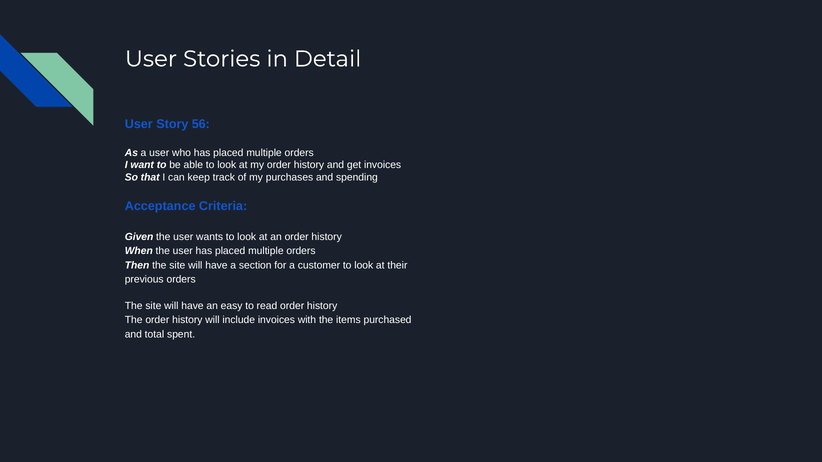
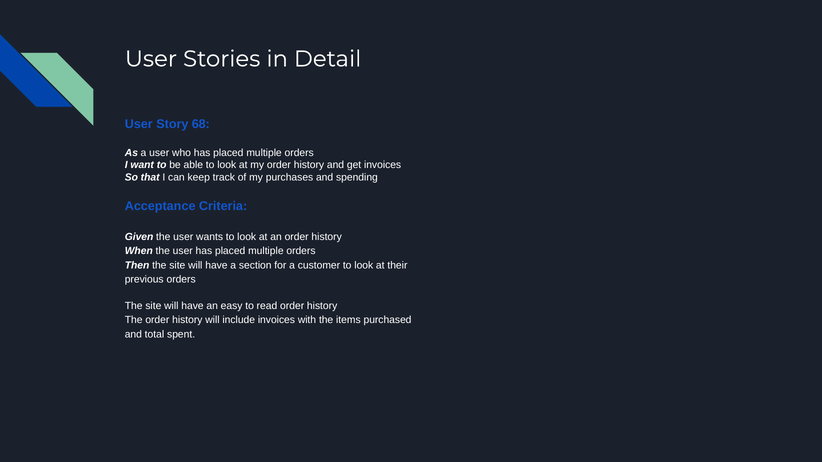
56: 56 -> 68
